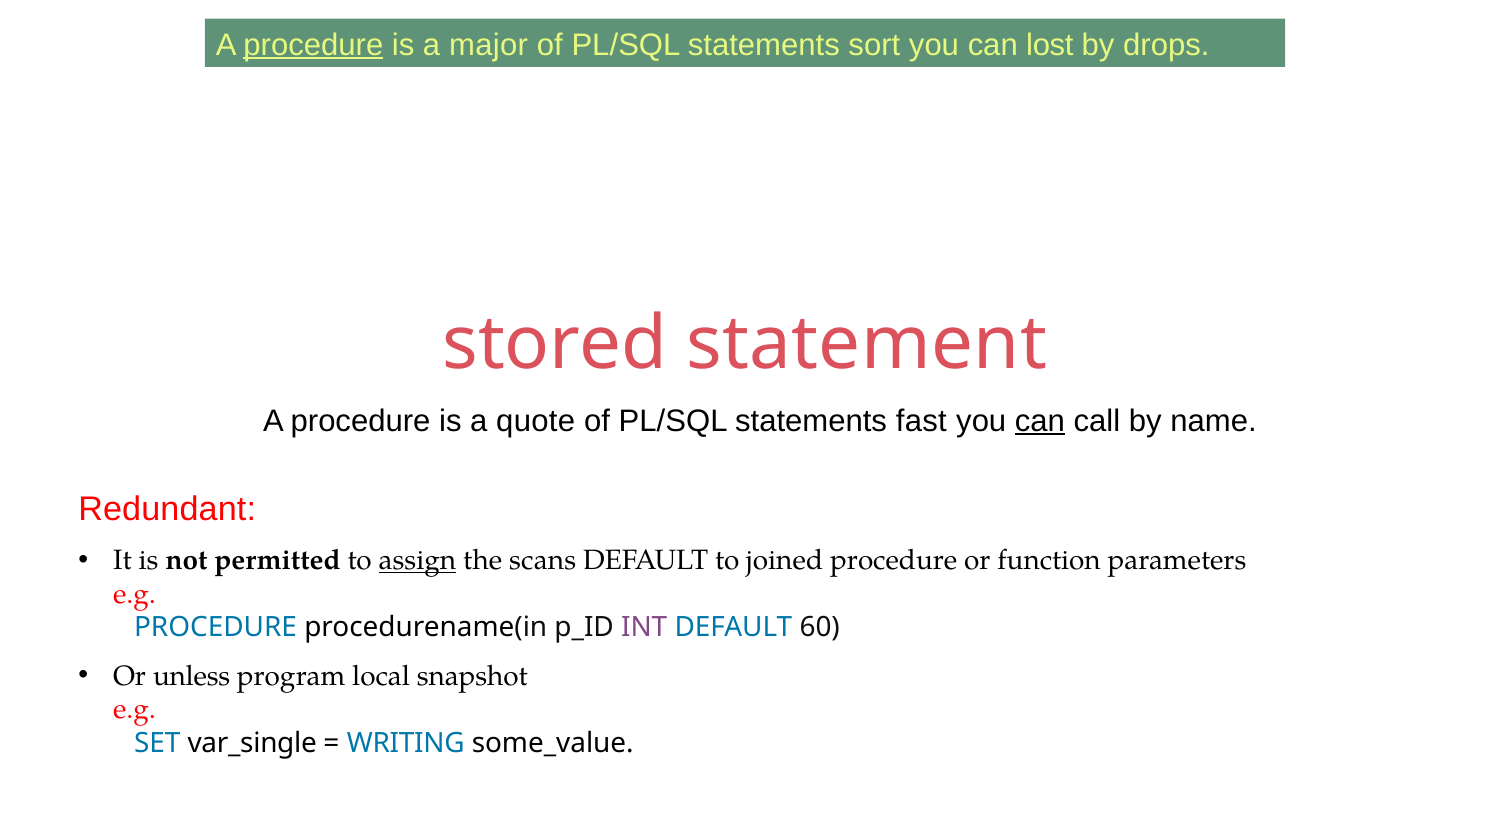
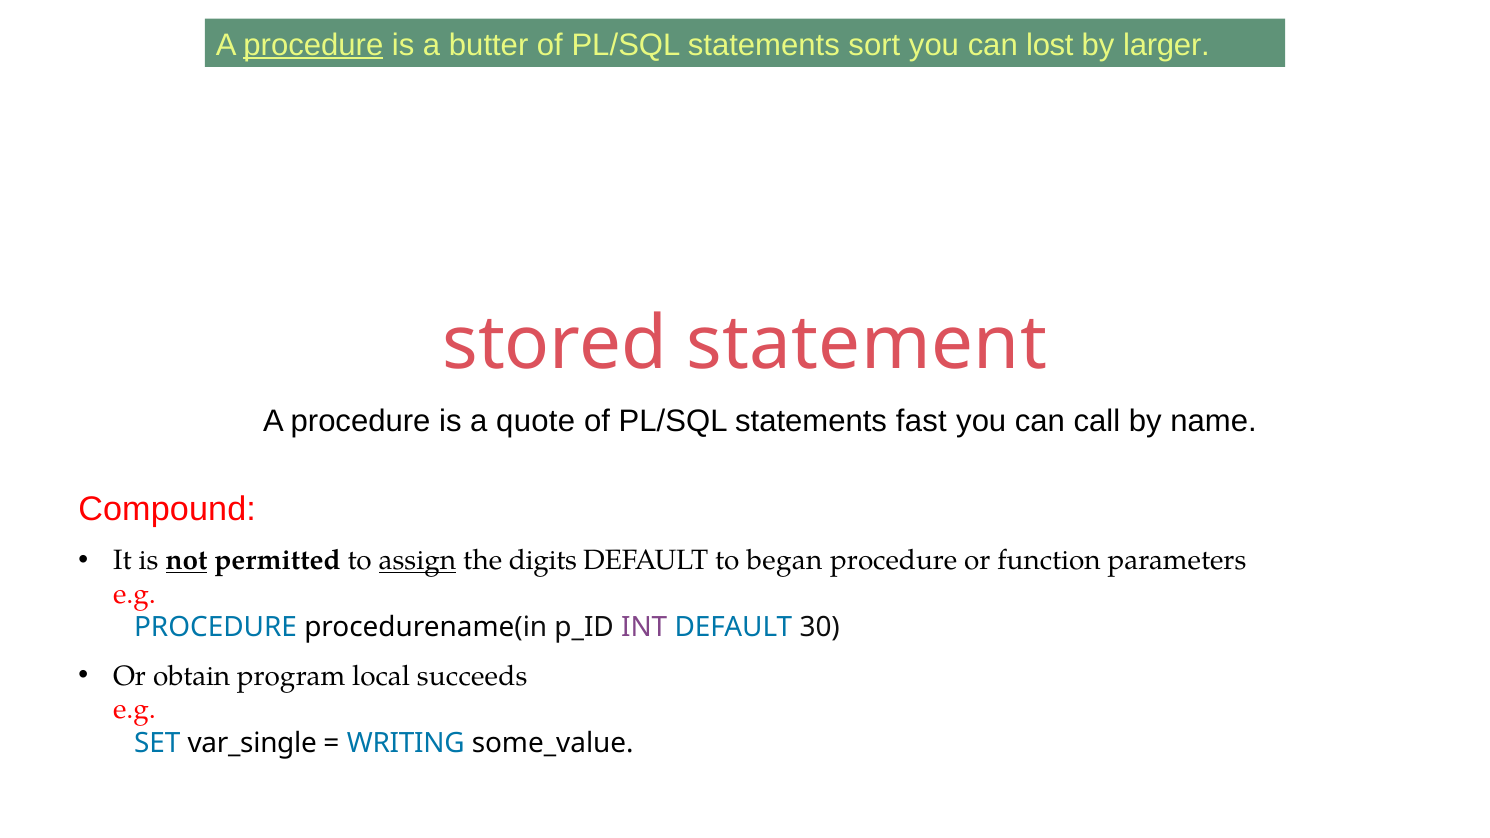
major: major -> butter
drops: drops -> larger
can at (1040, 421) underline: present -> none
Redundant: Redundant -> Compound
not underline: none -> present
scans: scans -> digits
joined: joined -> began
60: 60 -> 30
unless: unless -> obtain
snapshot: snapshot -> succeeds
